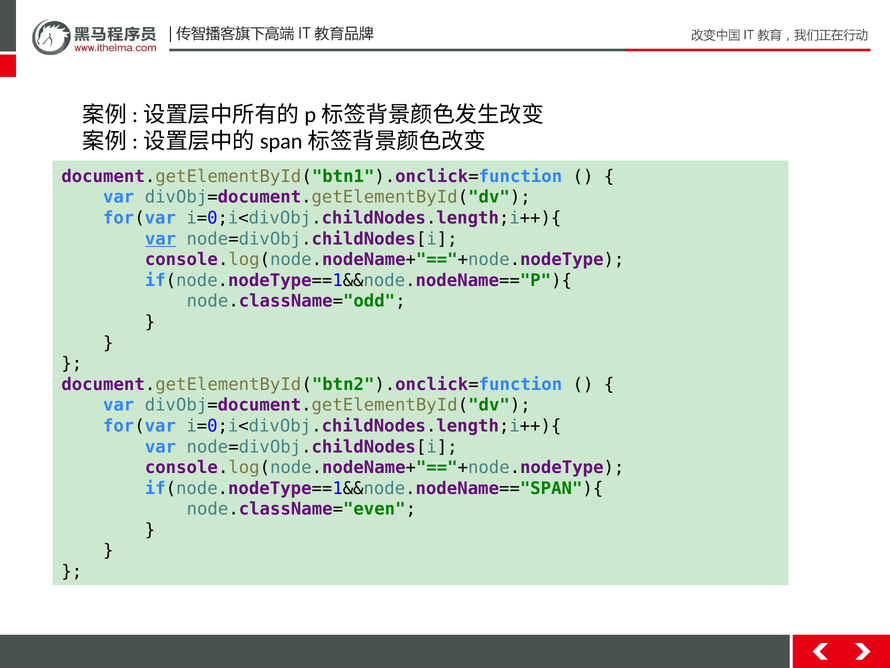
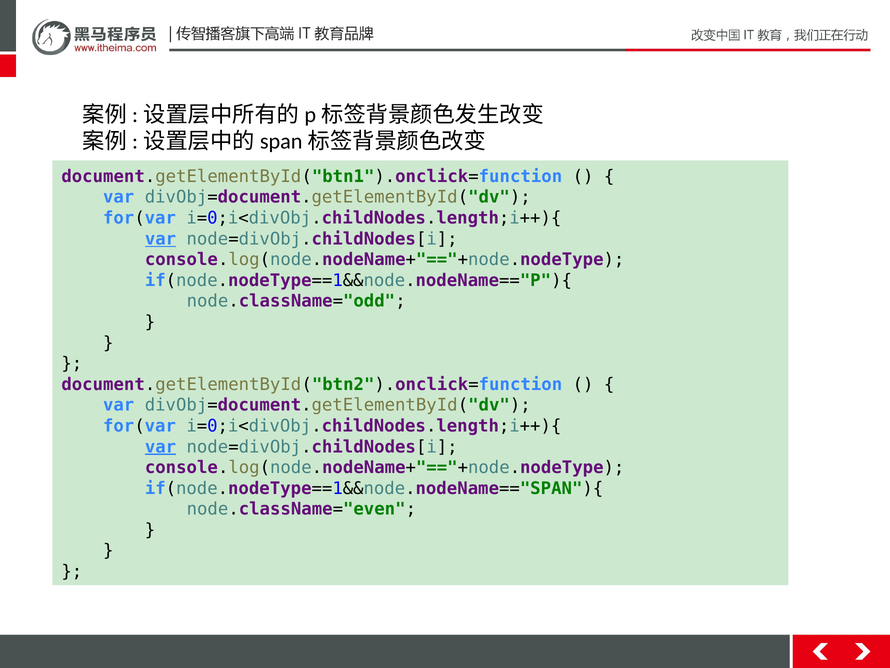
var at (160, 446) underline: none -> present
